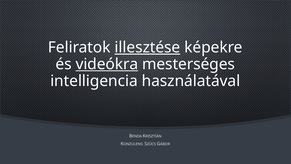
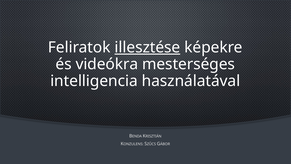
videókra underline: present -> none
